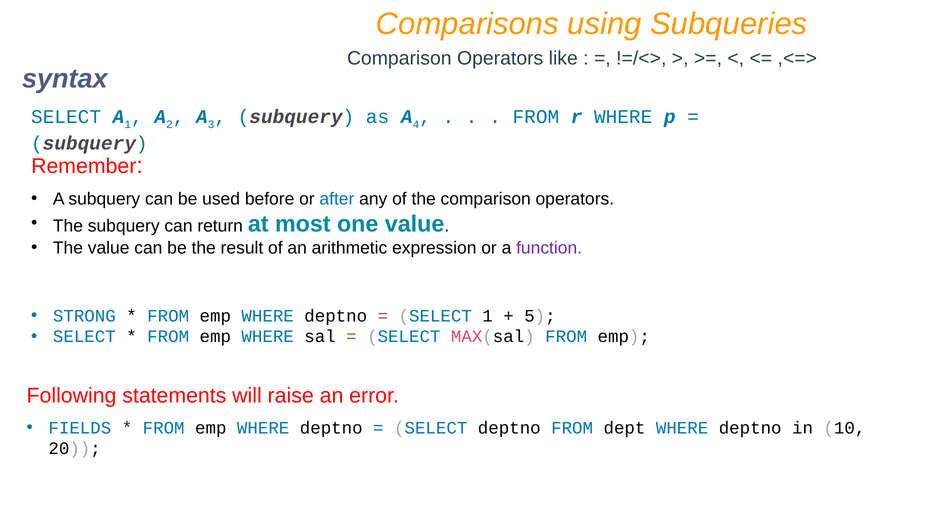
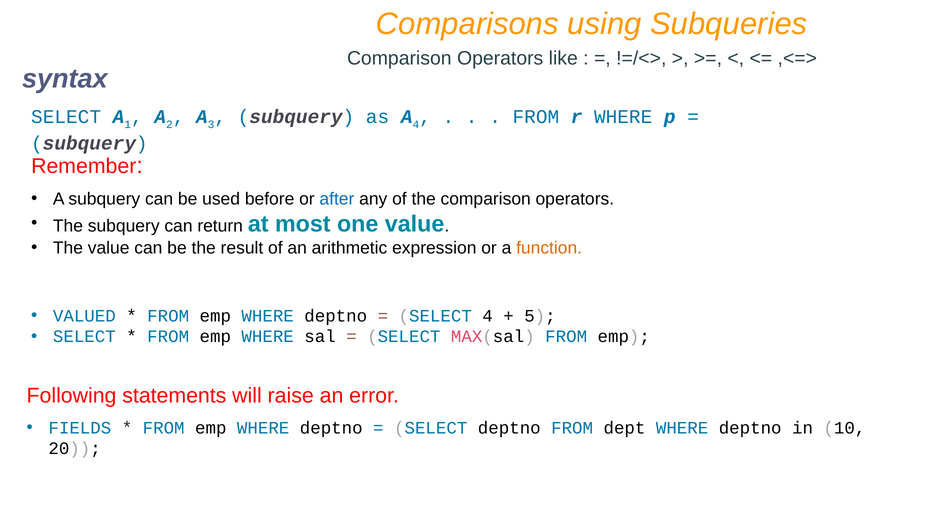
function colour: purple -> orange
STRONG: STRONG -> VALUED
SELECT 1: 1 -> 4
